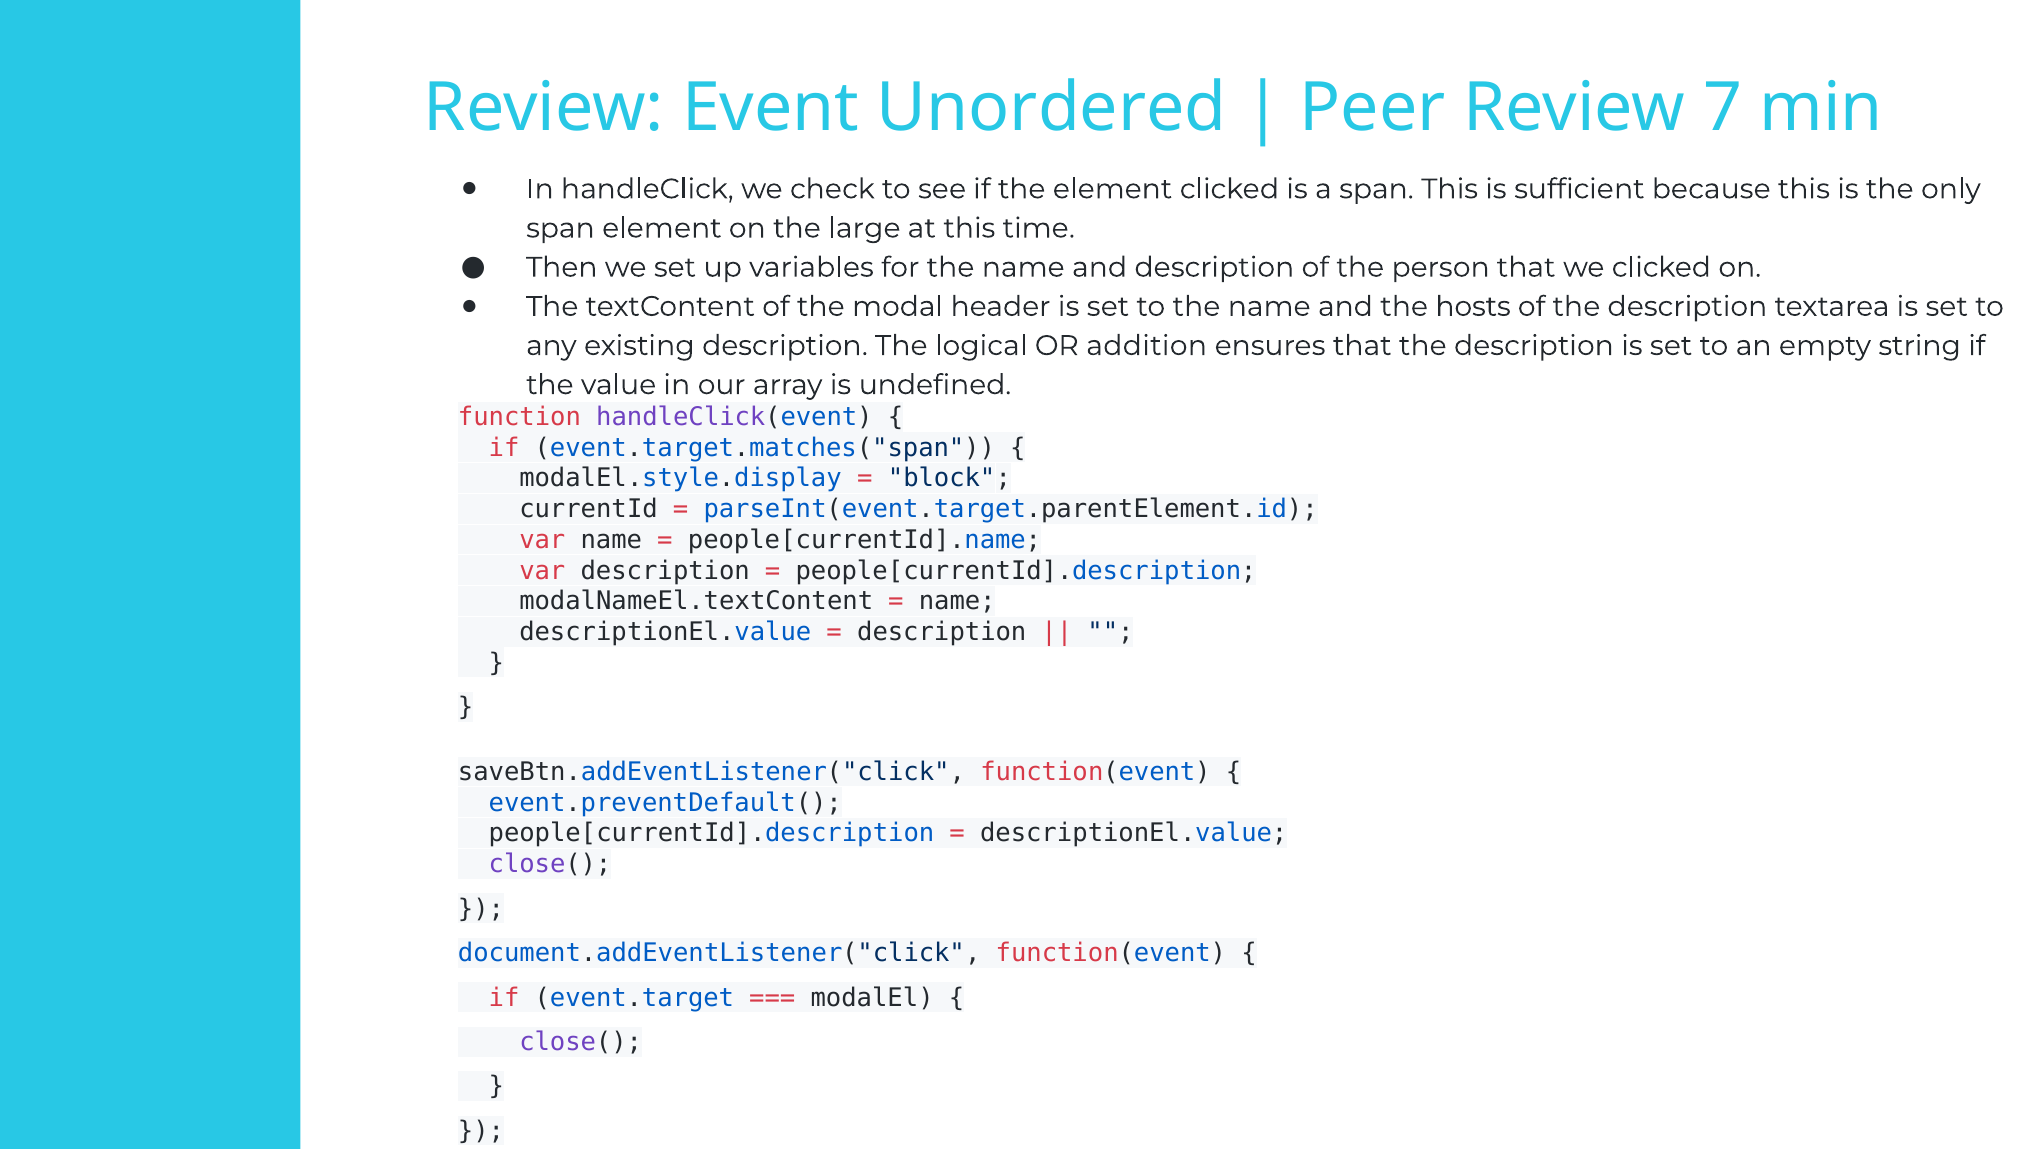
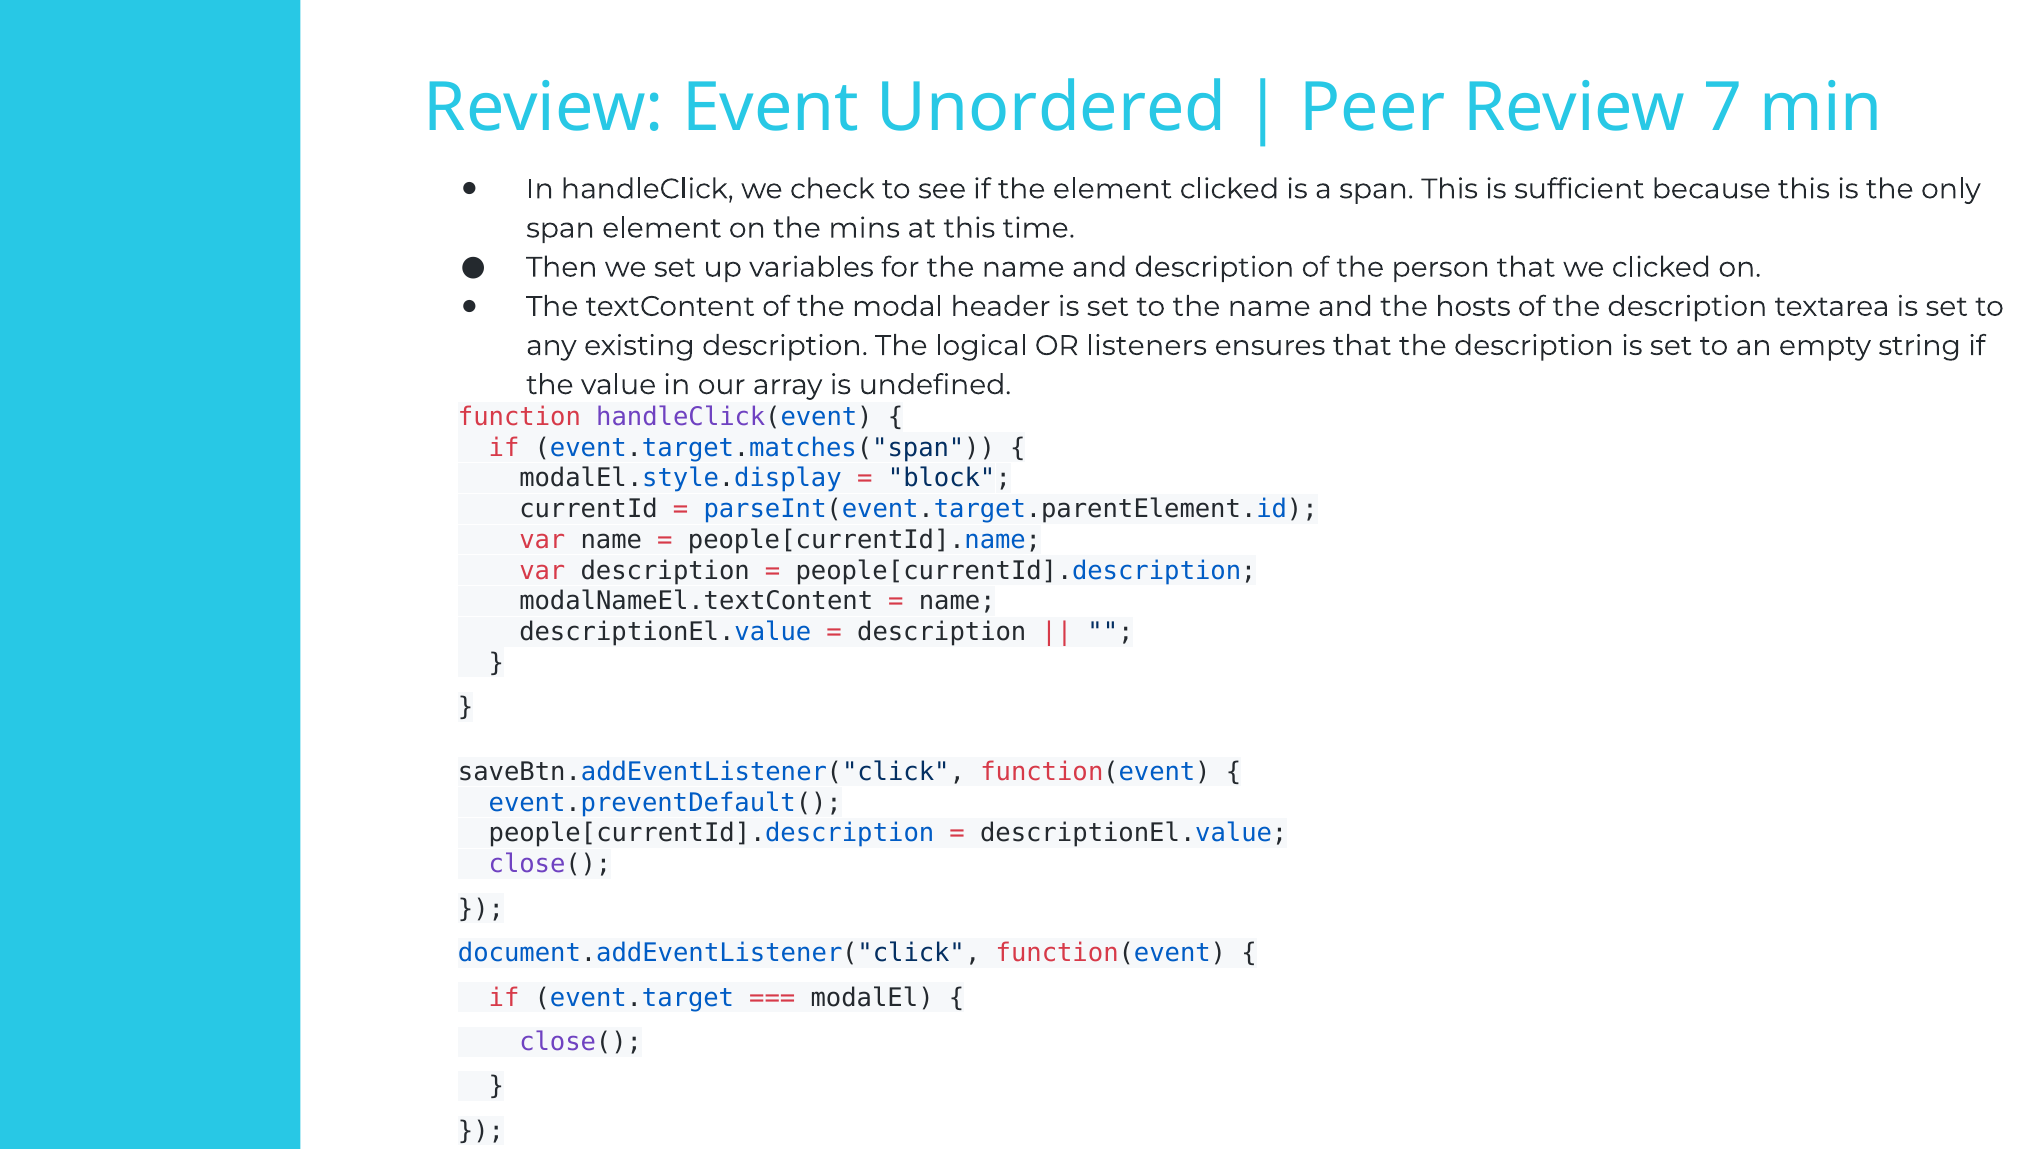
large: large -> mins
addition: addition -> listeners
